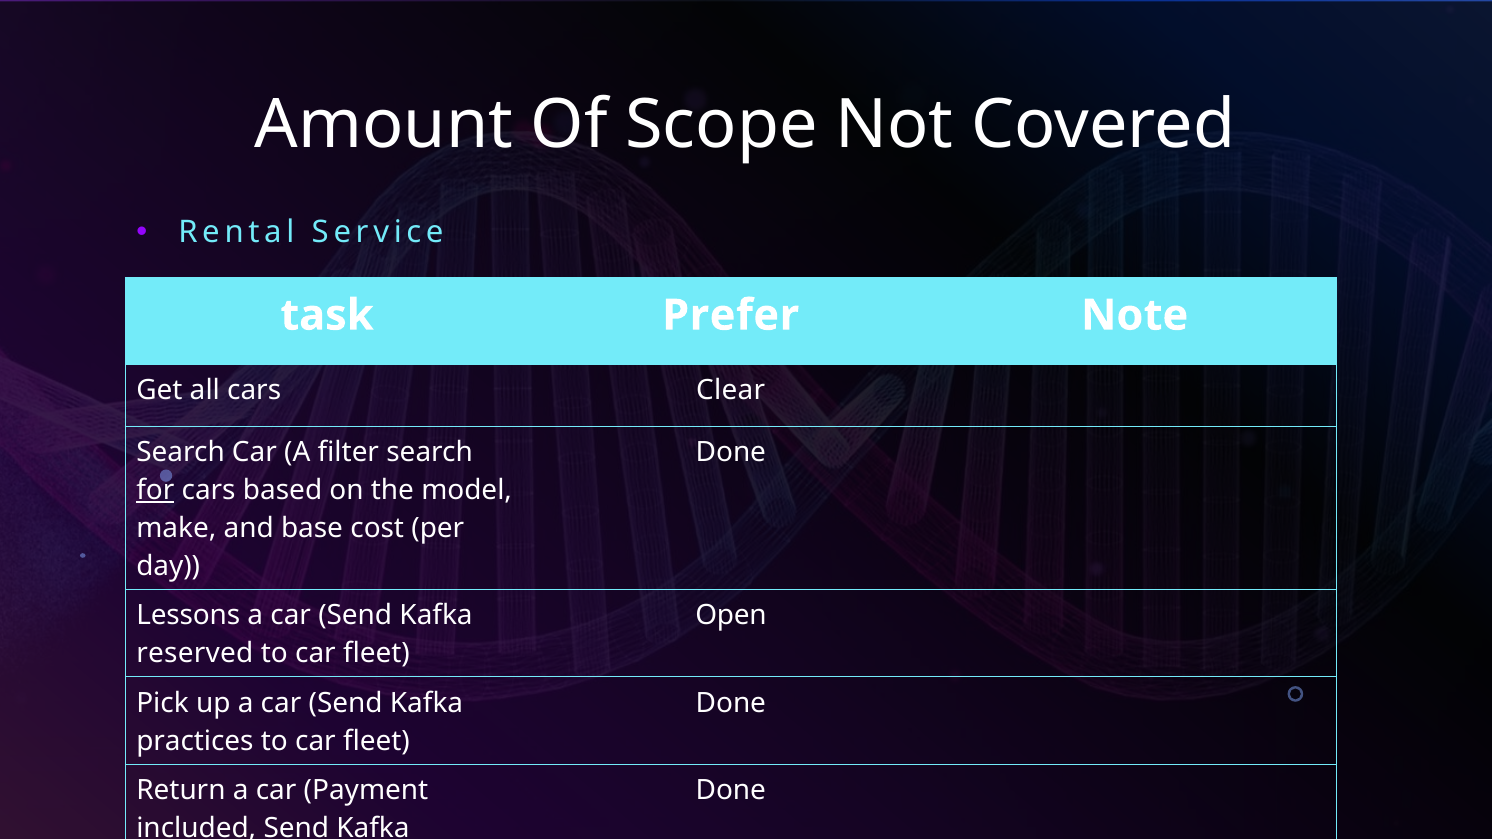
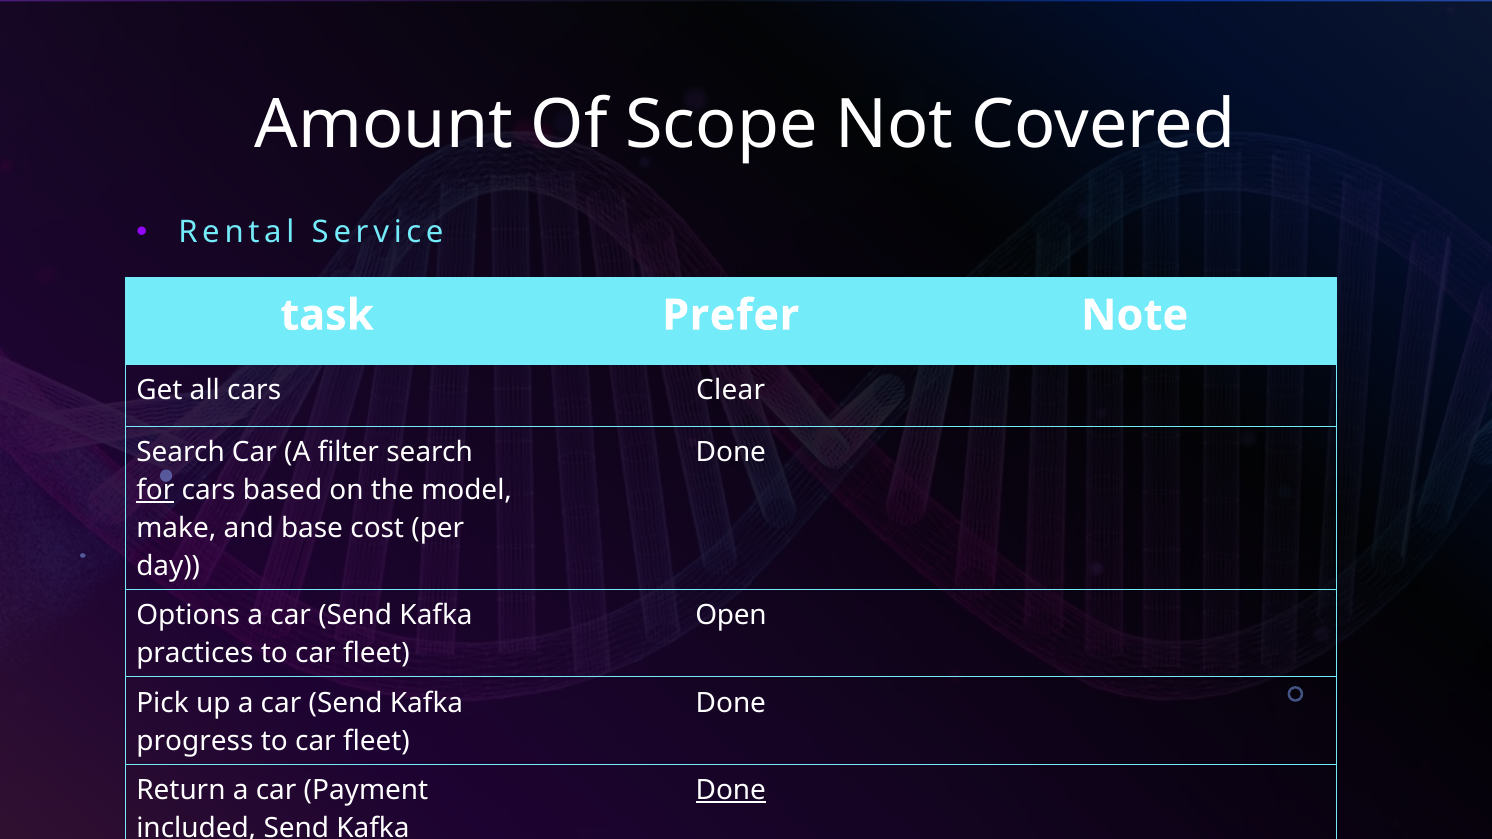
Lessons: Lessons -> Options
reserved: reserved -> practices
practices: practices -> progress
Done at (731, 791) underline: none -> present
